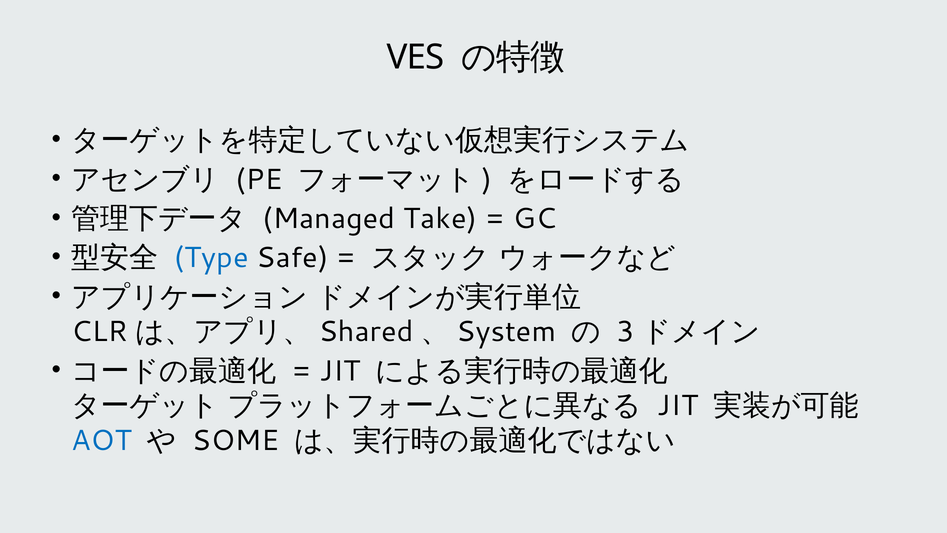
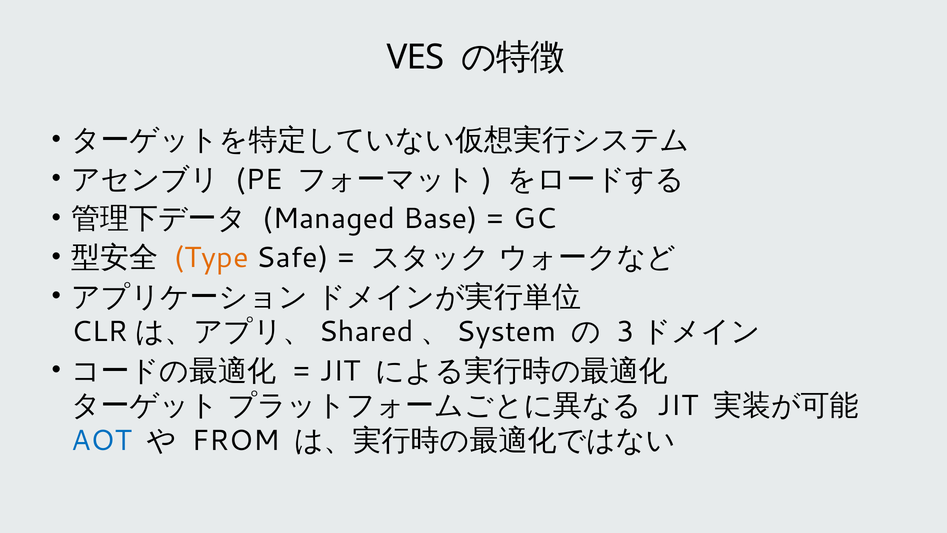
Take: Take -> Base
Type colour: blue -> orange
SOME: SOME -> FROM
